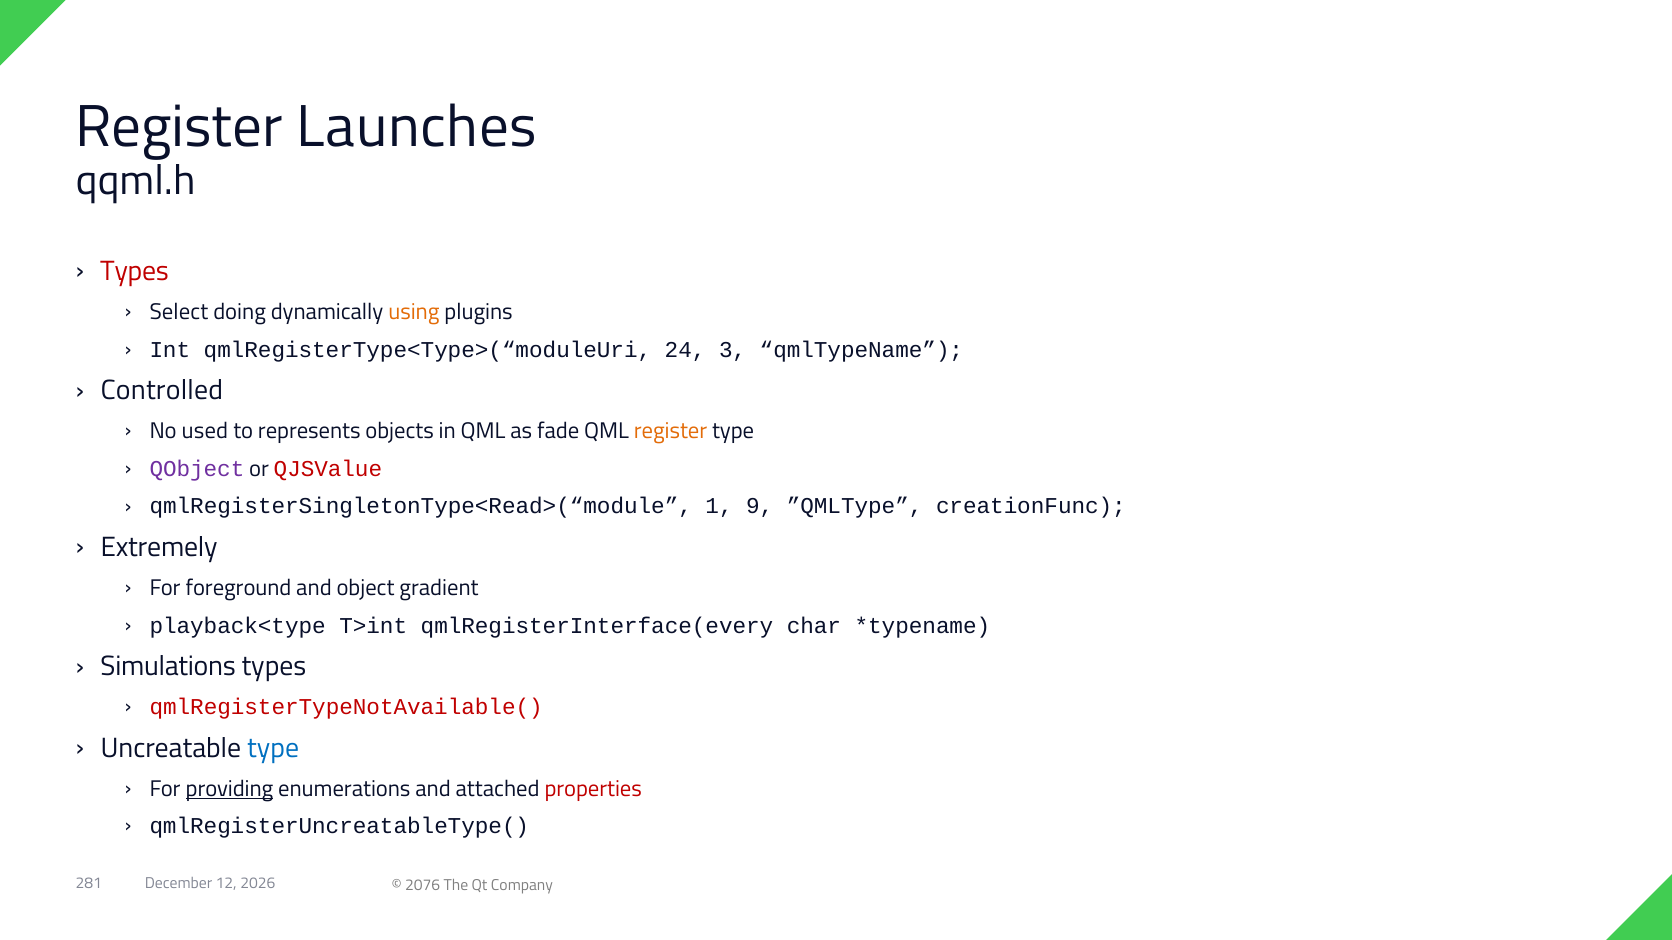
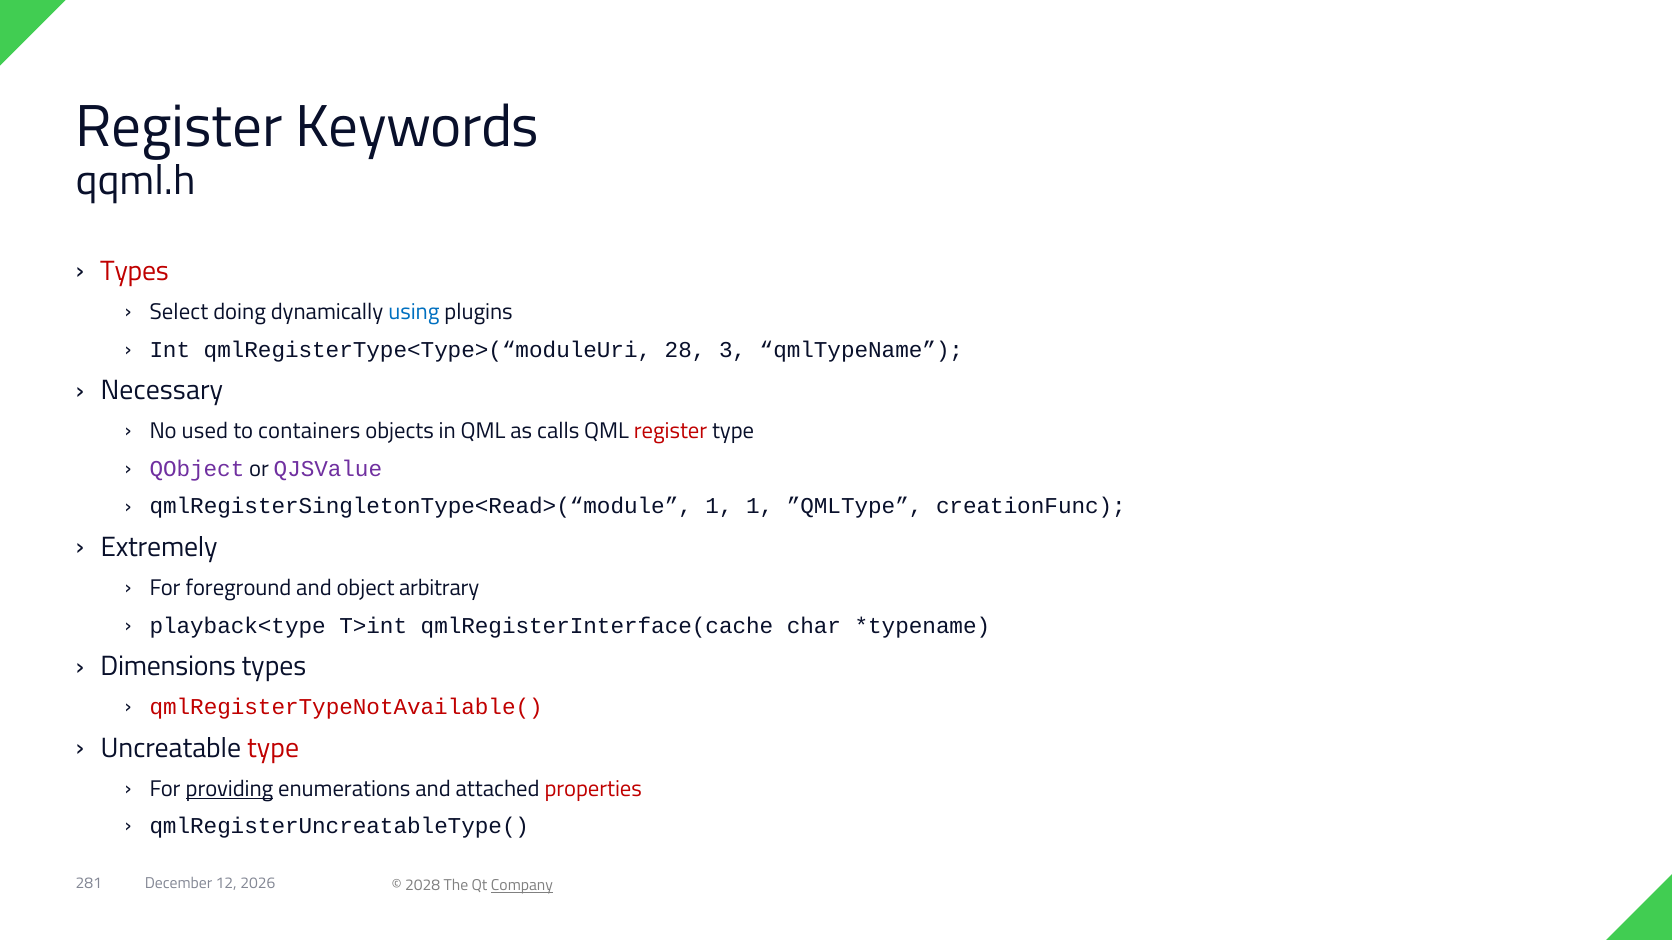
Launches: Launches -> Keywords
using colour: orange -> blue
24: 24 -> 28
Controlled: Controlled -> Necessary
represents: represents -> containers
fade: fade -> calls
register at (671, 431) colour: orange -> red
QJSValue colour: red -> purple
1 9: 9 -> 1
gradient: gradient -> arbitrary
qmlRegisterInterface(every: qmlRegisterInterface(every -> qmlRegisterInterface(cache
Simulations: Simulations -> Dimensions
type at (273, 749) colour: blue -> red
2076: 2076 -> 2028
Company underline: none -> present
